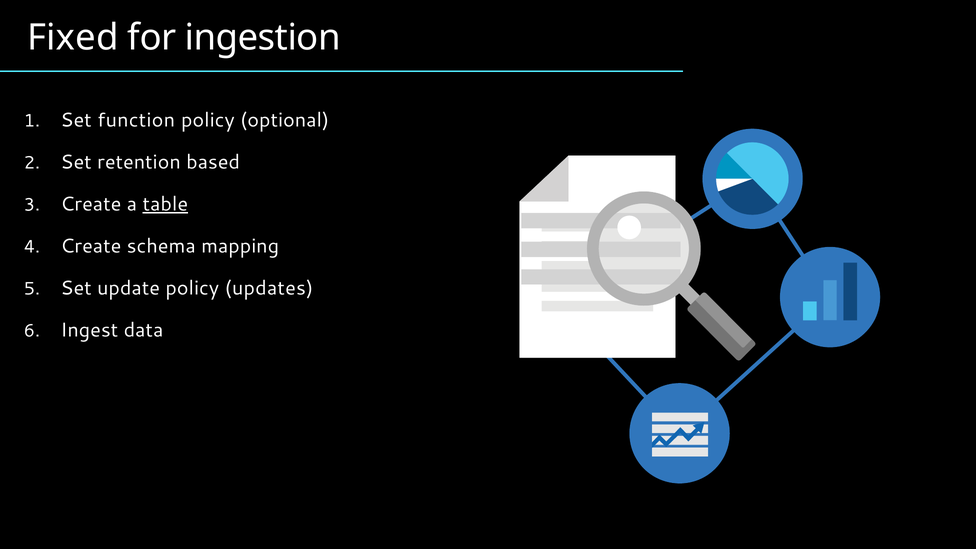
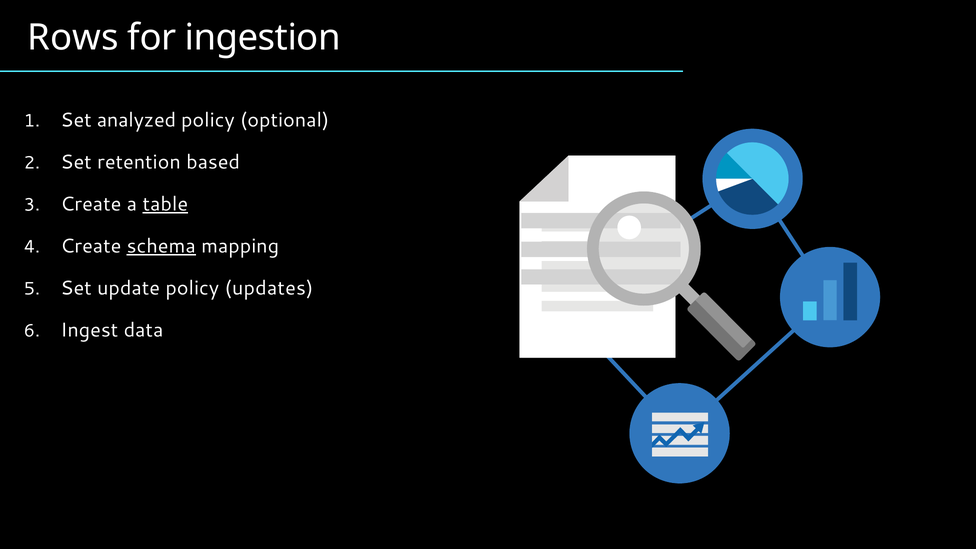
Fixed: Fixed -> Rows
function: function -> analyzed
schema underline: none -> present
